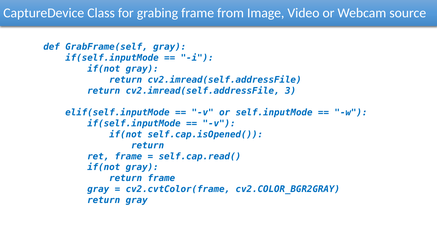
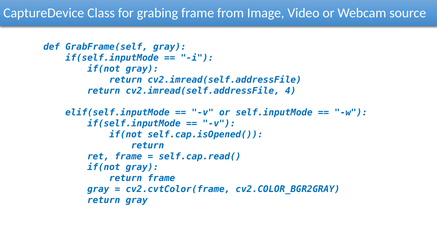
3: 3 -> 4
